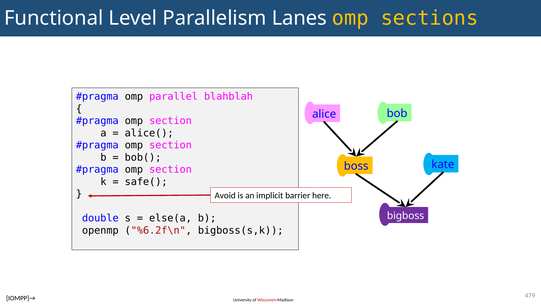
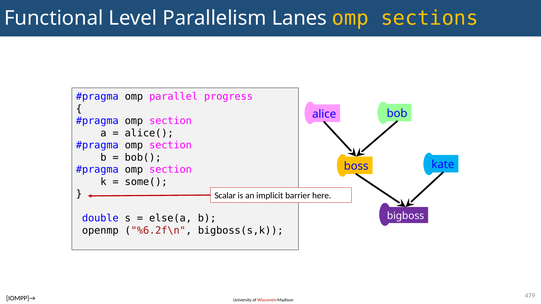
blahblah: blahblah -> progress
safe(: safe( -> some(
Avoid: Avoid -> Scalar
